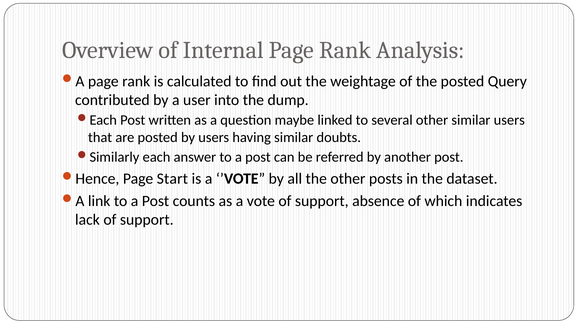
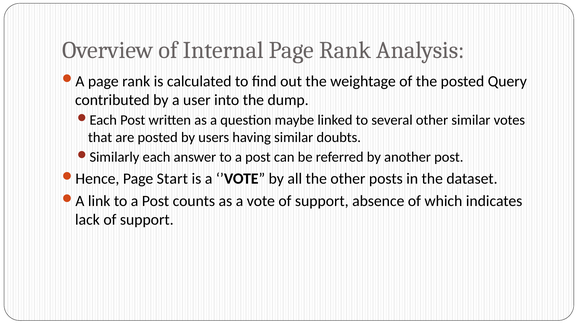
similar users: users -> votes
